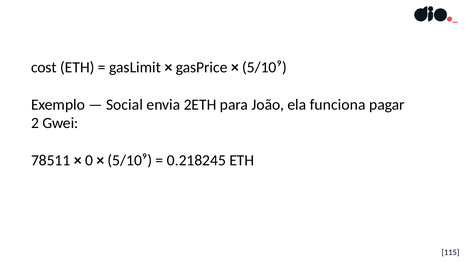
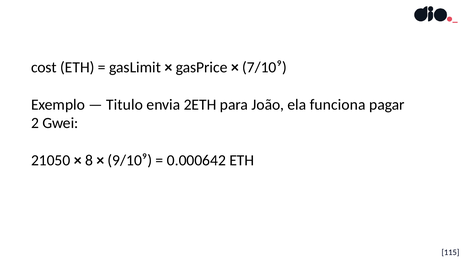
5/10⁹ at (264, 67): 5/10⁹ -> 7/10⁹
Social: Social -> Titulo
78511: 78511 -> 21050
0: 0 -> 8
5/10⁹ at (130, 161): 5/10⁹ -> 9/10⁹
0.218245: 0.218245 -> 0.000642
